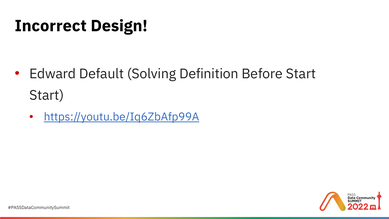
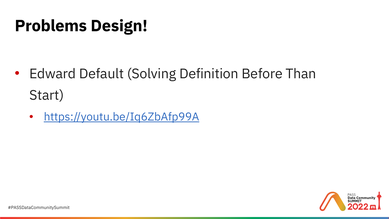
Incorrect: Incorrect -> Problems
Before Start: Start -> Than
